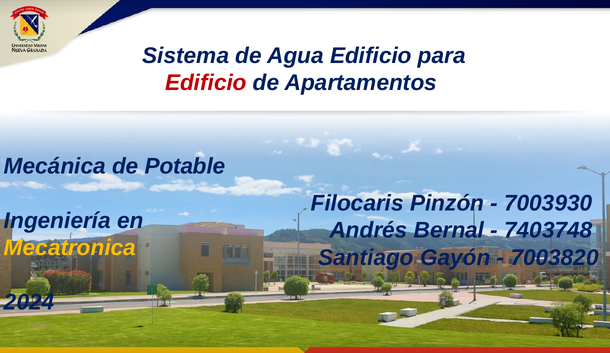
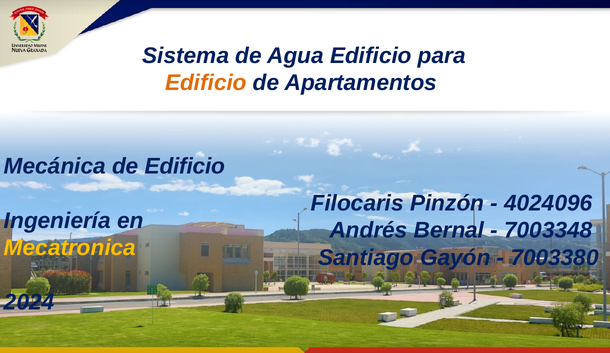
Edificio at (206, 83) colour: red -> orange
de Potable: Potable -> Edificio
7003930: 7003930 -> 4024096
7403748: 7403748 -> 7003348
7003820: 7003820 -> 7003380
